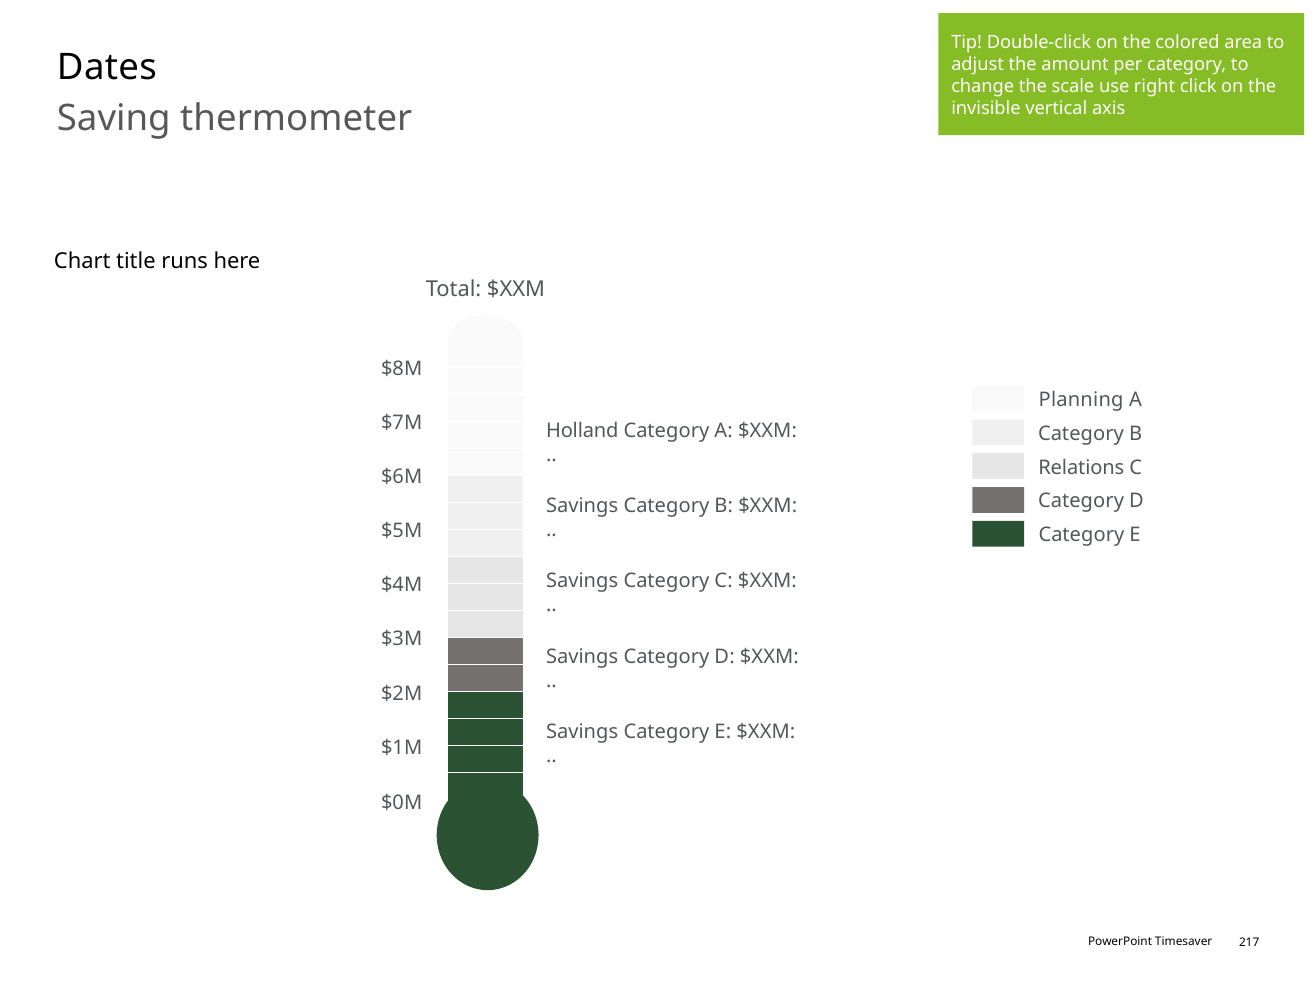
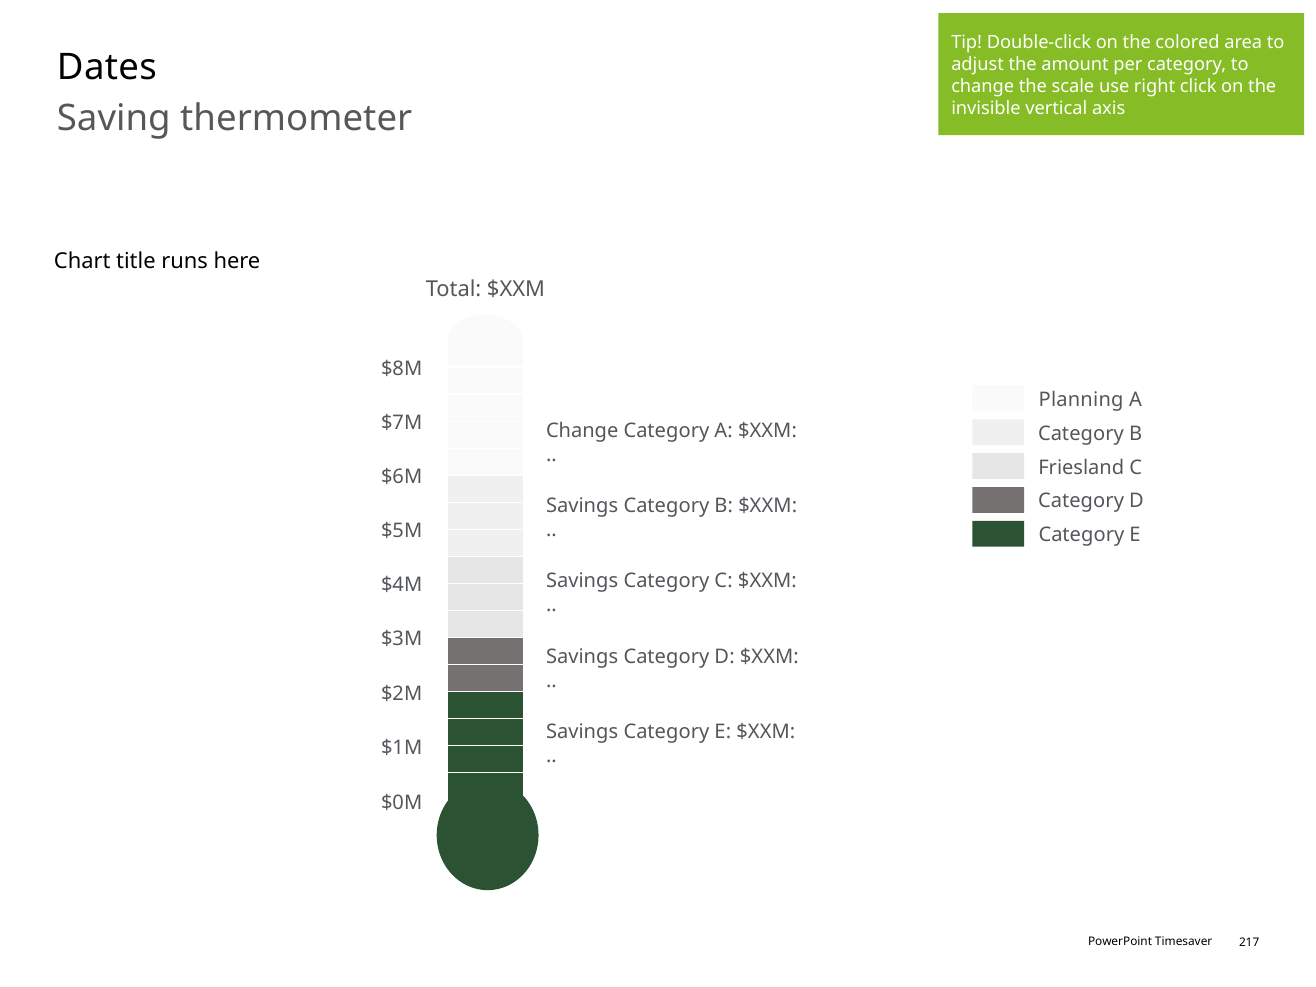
Holland at (582, 431): Holland -> Change
Relations: Relations -> Friesland
